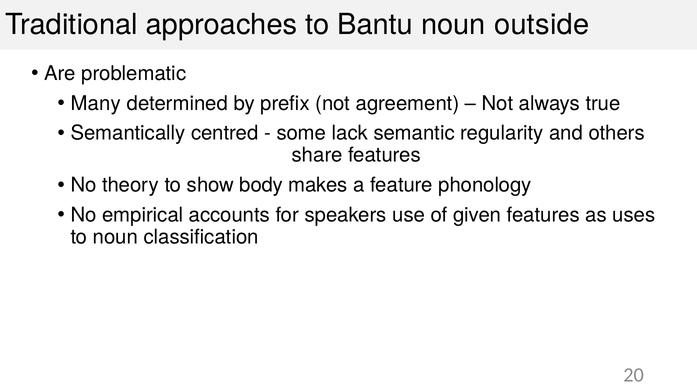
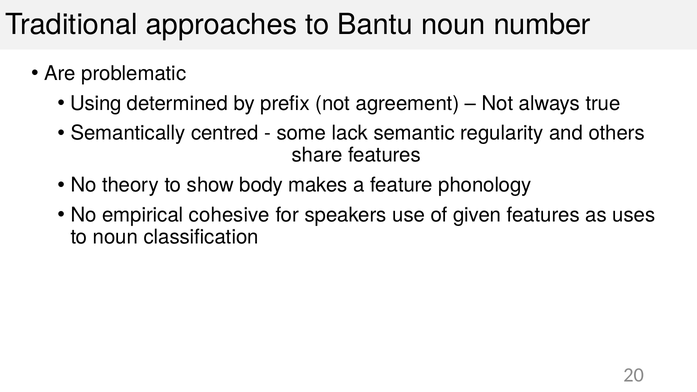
outside: outside -> number
Many: Many -> Using
accounts: accounts -> cohesive
